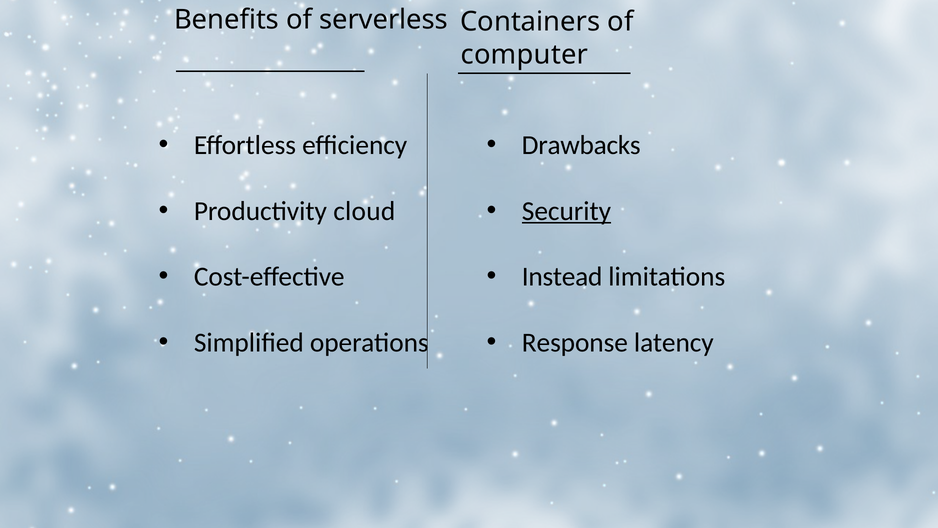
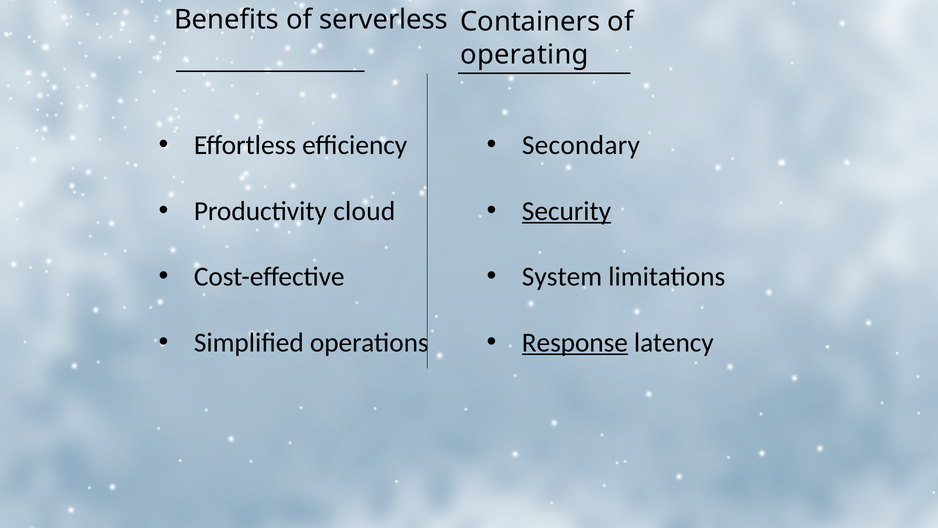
computer: computer -> operating
Drawbacks: Drawbacks -> Secondary
Instead: Instead -> System
Response underline: none -> present
